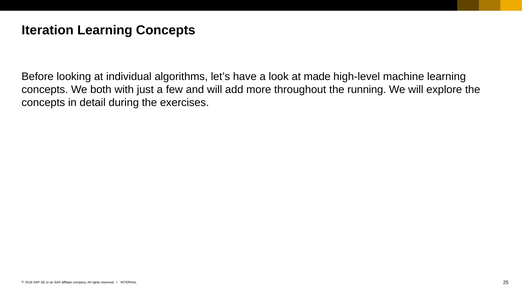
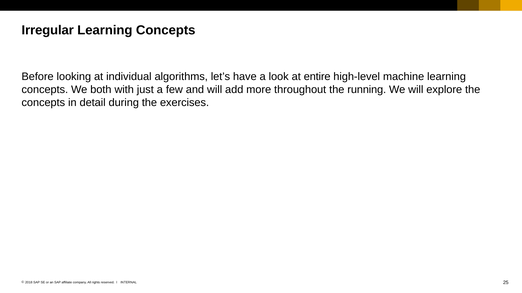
Iteration: Iteration -> Irregular
made: made -> entire
